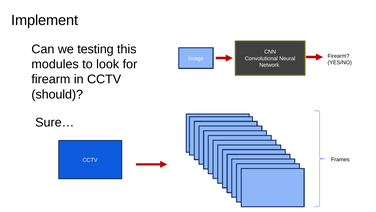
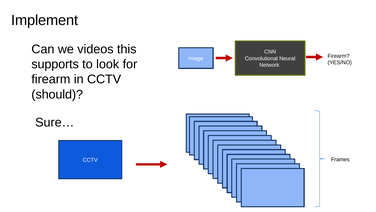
testing: testing -> videos
modules: modules -> supports
